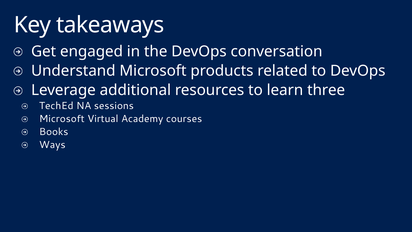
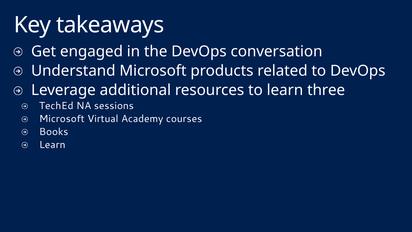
Ways at (52, 145): Ways -> Learn
